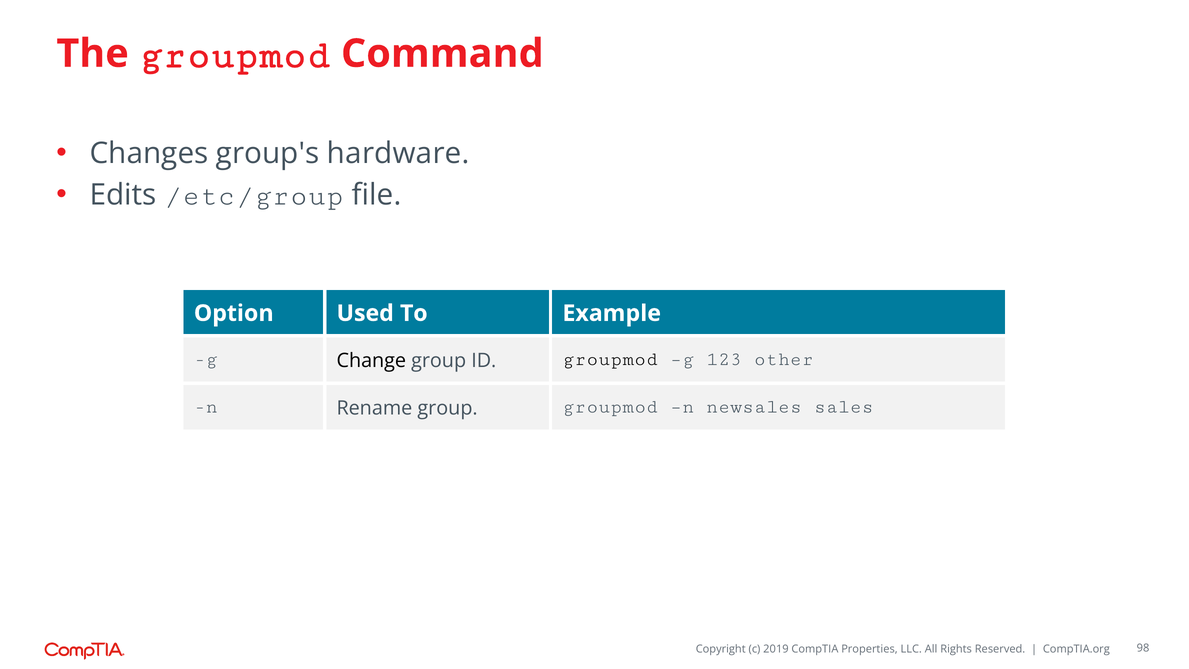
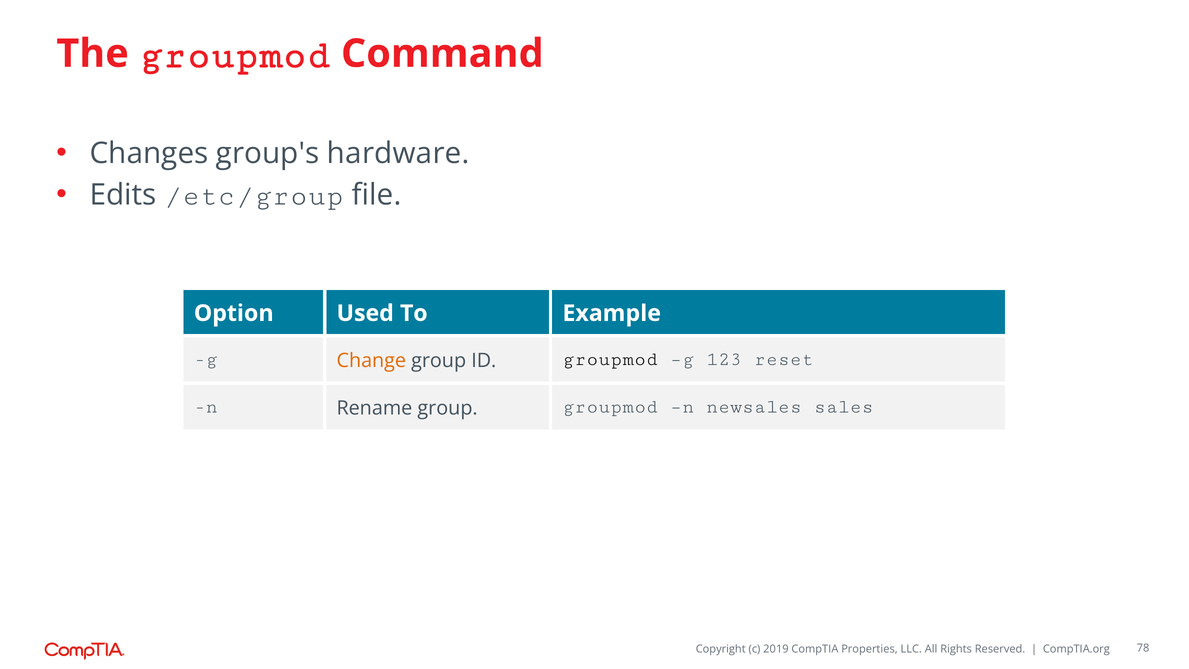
Change colour: black -> orange
other: other -> reset
98: 98 -> 78
